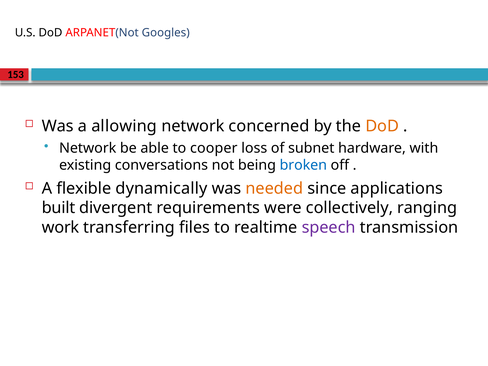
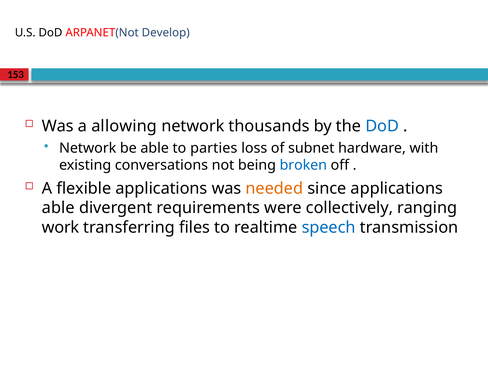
Googles: Googles -> Develop
concerned: concerned -> thousands
DoD at (382, 126) colour: orange -> blue
cooper: cooper -> parties
flexible dynamically: dynamically -> applications
built at (59, 208): built -> able
speech colour: purple -> blue
